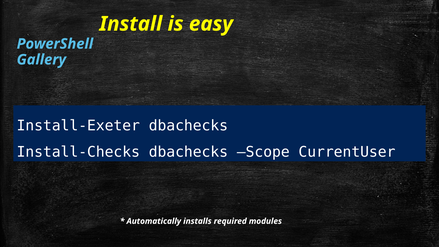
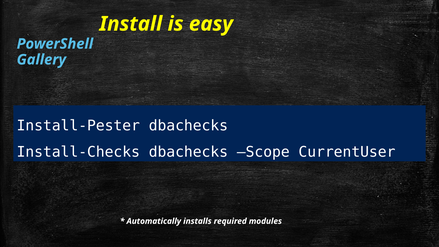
Install-Exeter: Install-Exeter -> Install-Pester
